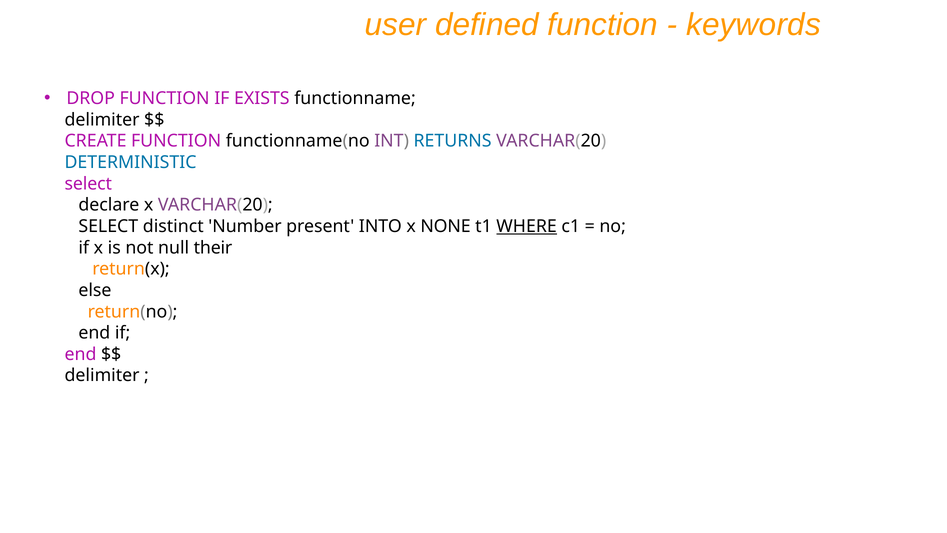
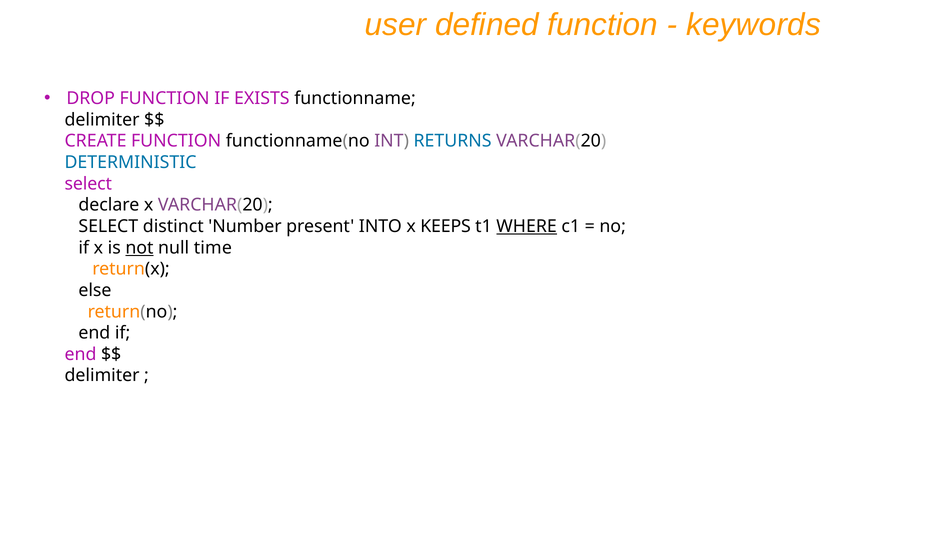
NONE: NONE -> KEEPS
not underline: none -> present
their: their -> time
